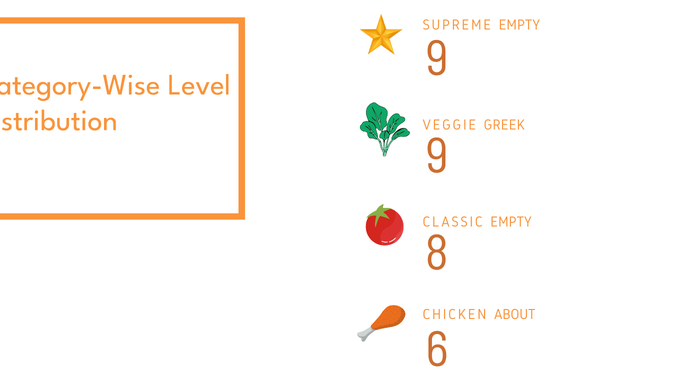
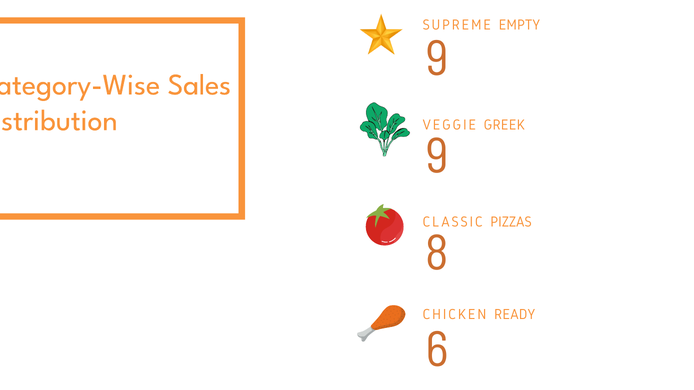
Level: Level -> Sales
CLASSIC EMPTY: EMPTY -> PIZZAS
ABOUT: ABOUT -> READY
